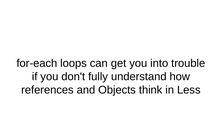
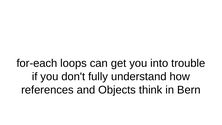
Less: Less -> Bern
